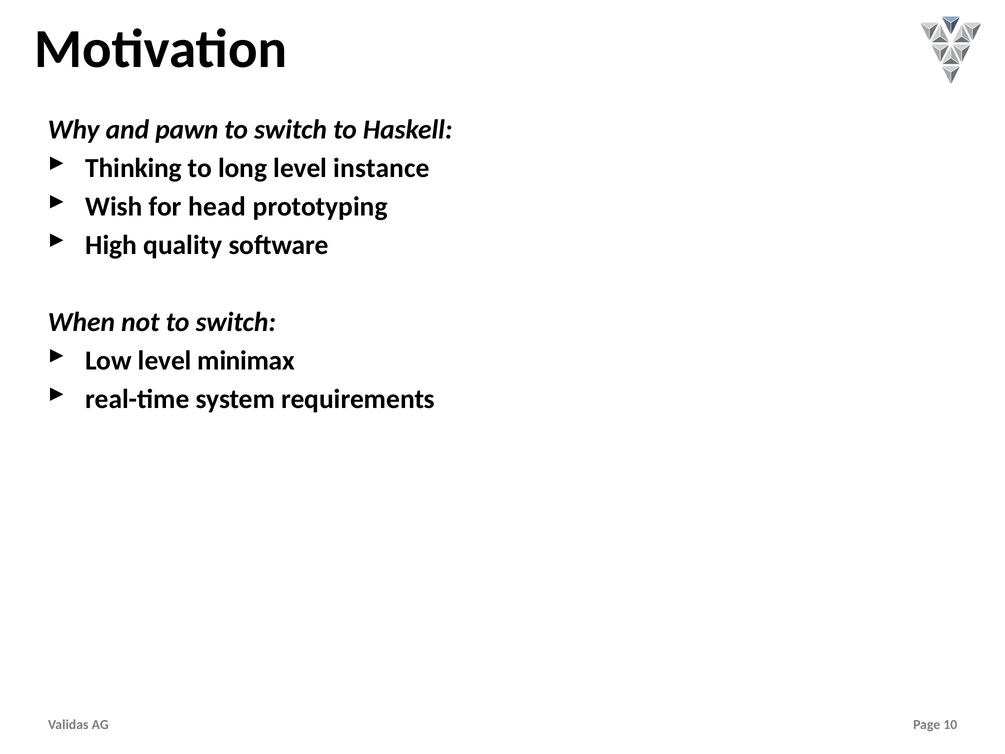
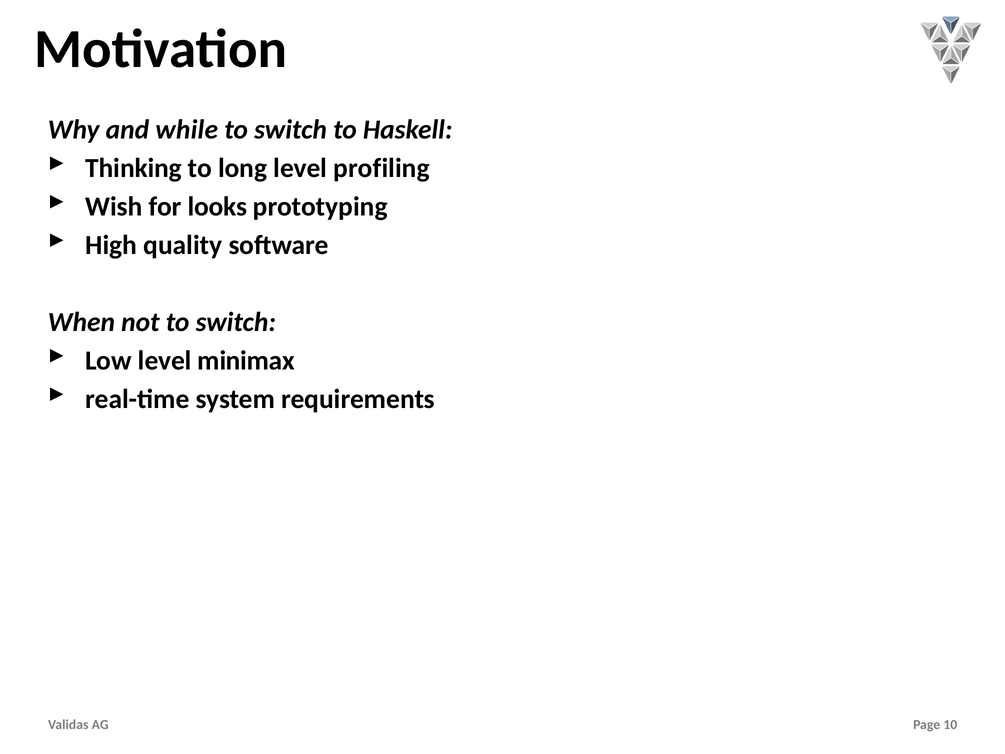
pawn: pawn -> while
instance: instance -> profiling
head: head -> looks
